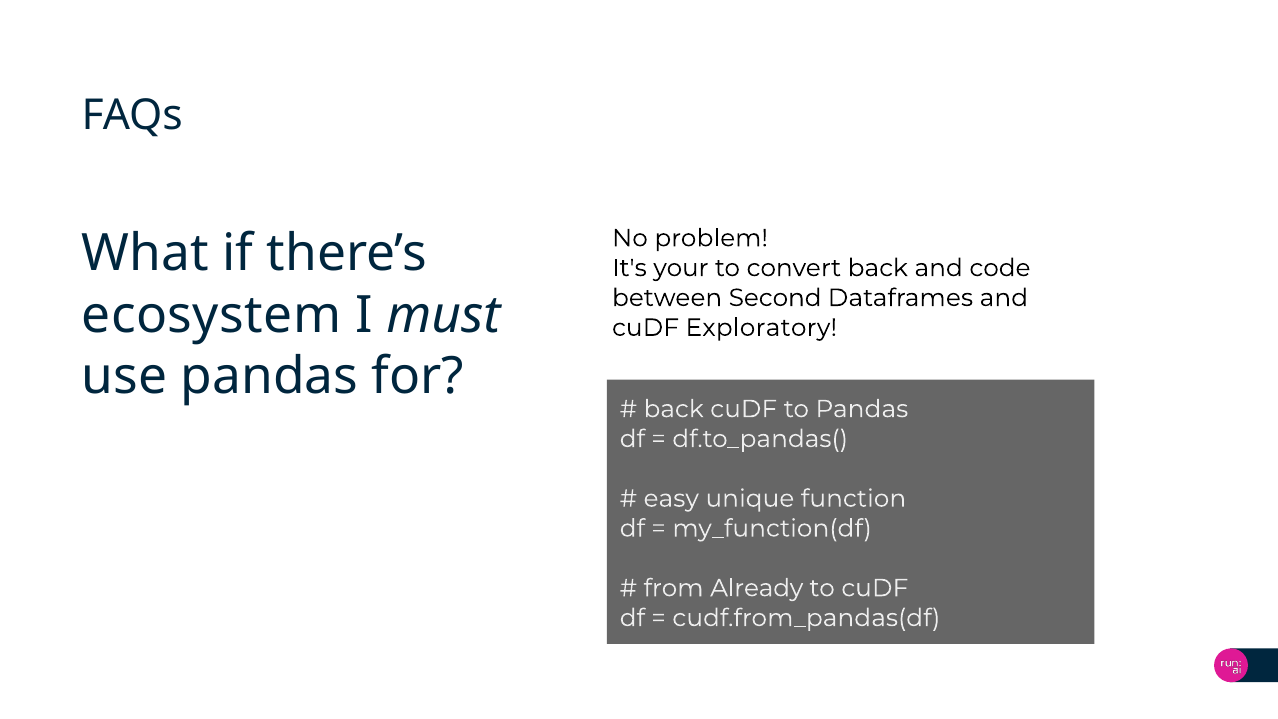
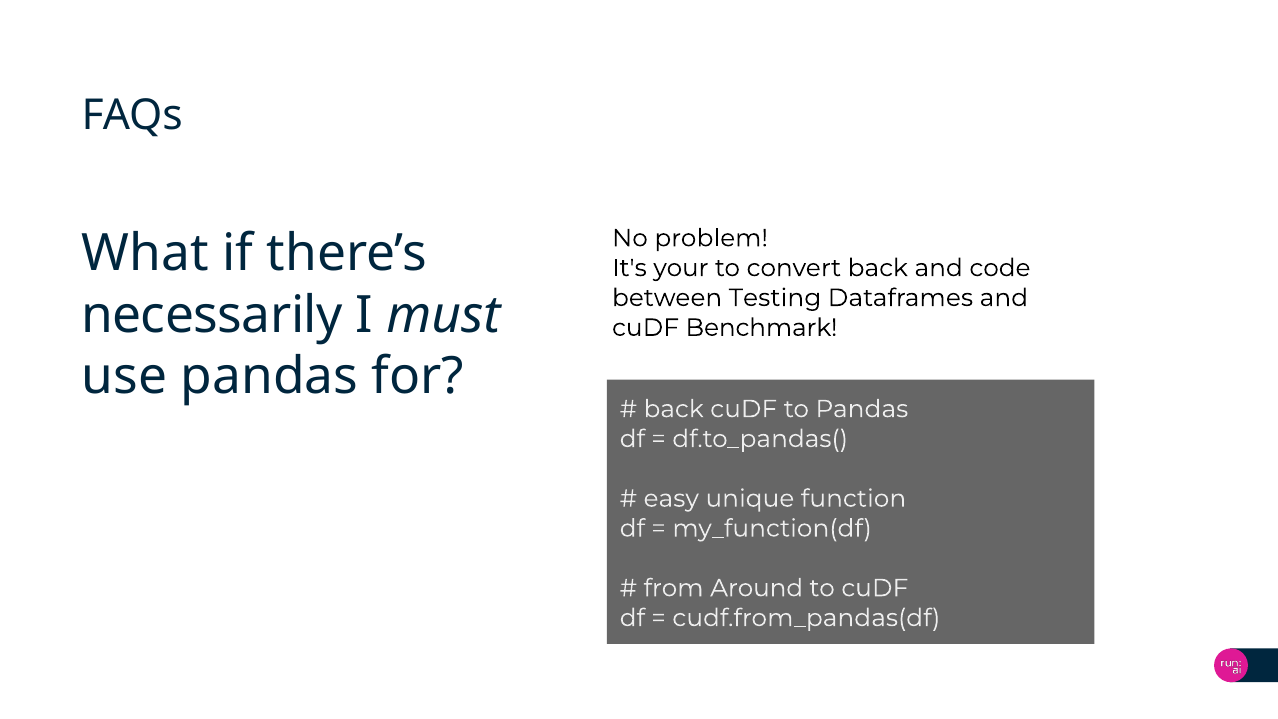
Second: Second -> Testing
ecosystem: ecosystem -> necessarily
Exploratory: Exploratory -> Benchmark
Already: Already -> Around
